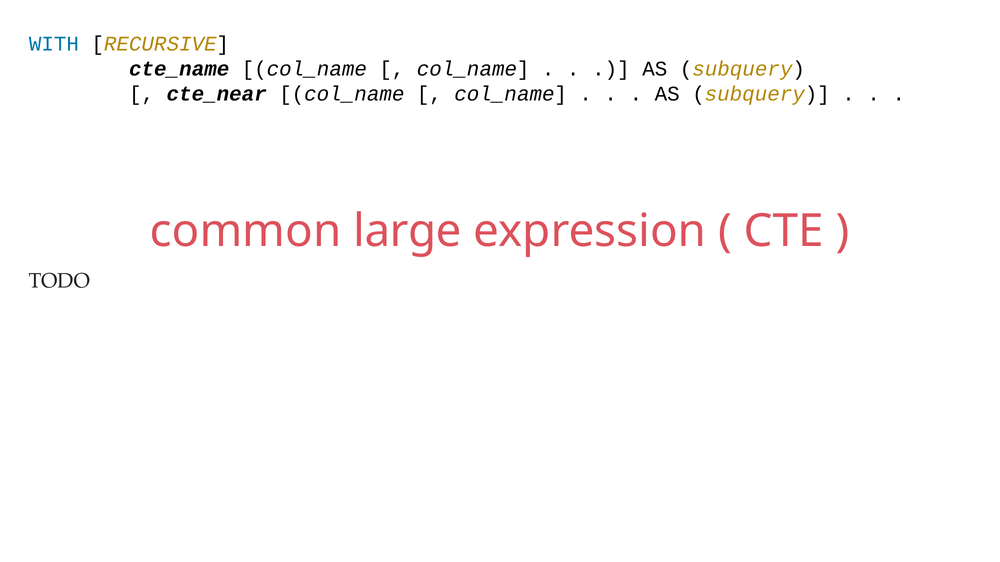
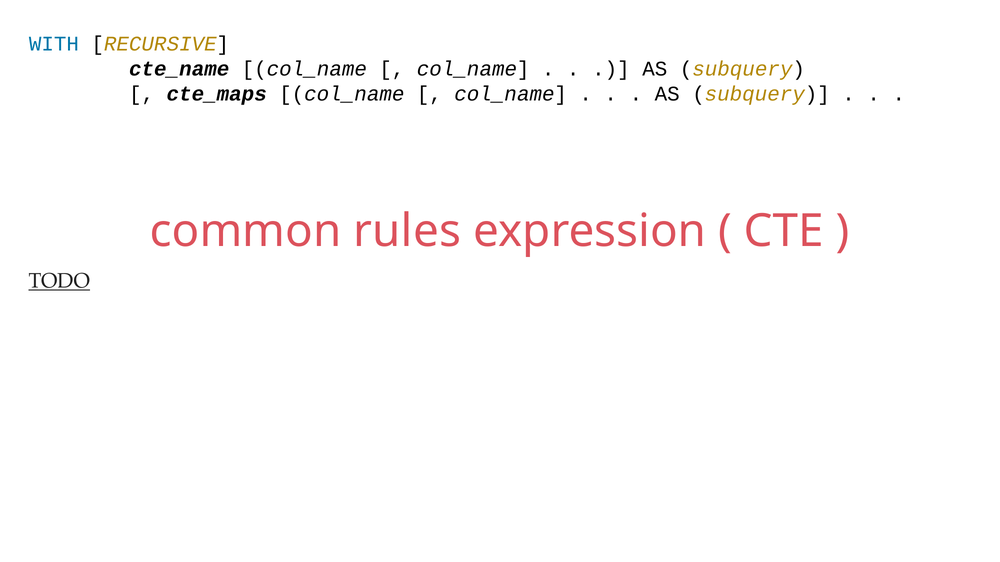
cte_near: cte_near -> cte_maps
large: large -> rules
TODO underline: none -> present
